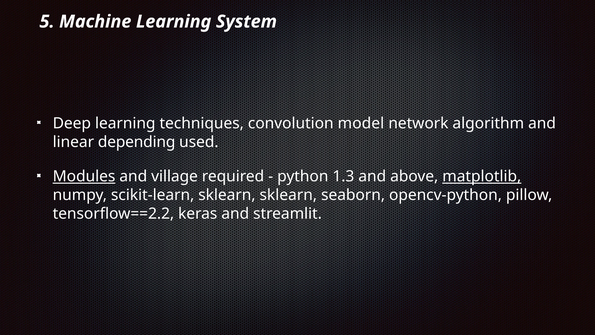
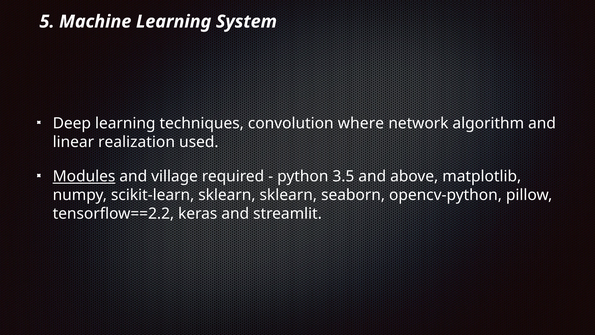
model: model -> where
depending: depending -> realization
1.3: 1.3 -> 3.5
matplotlib underline: present -> none
